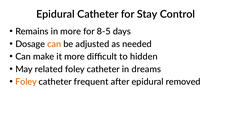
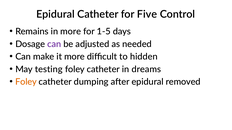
Stay: Stay -> Five
8-5: 8-5 -> 1-5
can at (54, 44) colour: orange -> purple
related: related -> testing
frequent: frequent -> dumping
